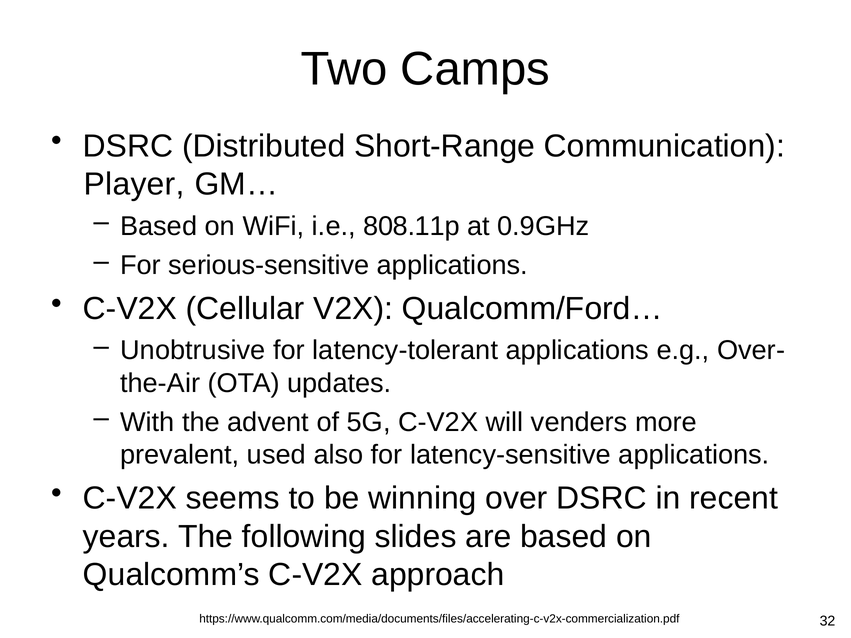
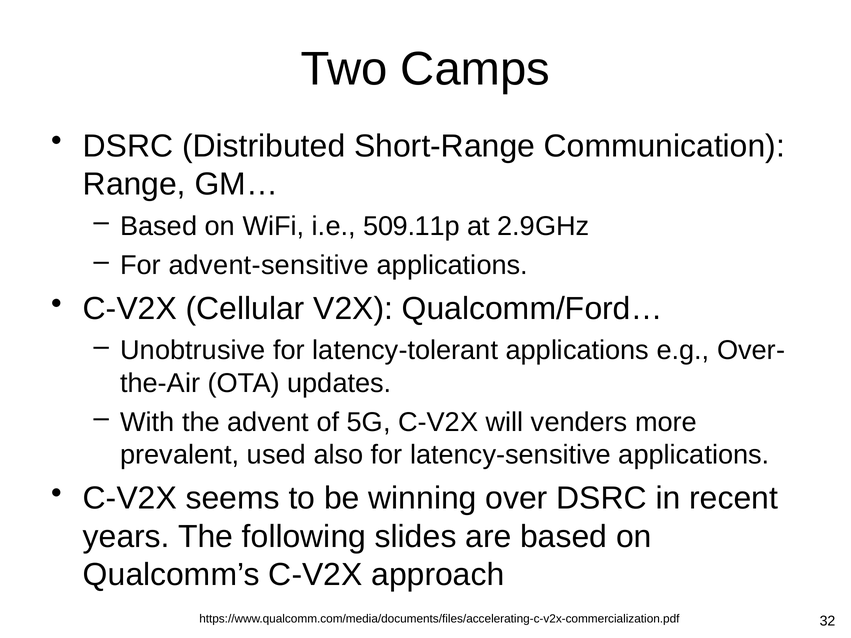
Player: Player -> Range
808.11p: 808.11p -> 509.11p
0.9GHz: 0.9GHz -> 2.9GHz
serious-sensitive: serious-sensitive -> advent-sensitive
